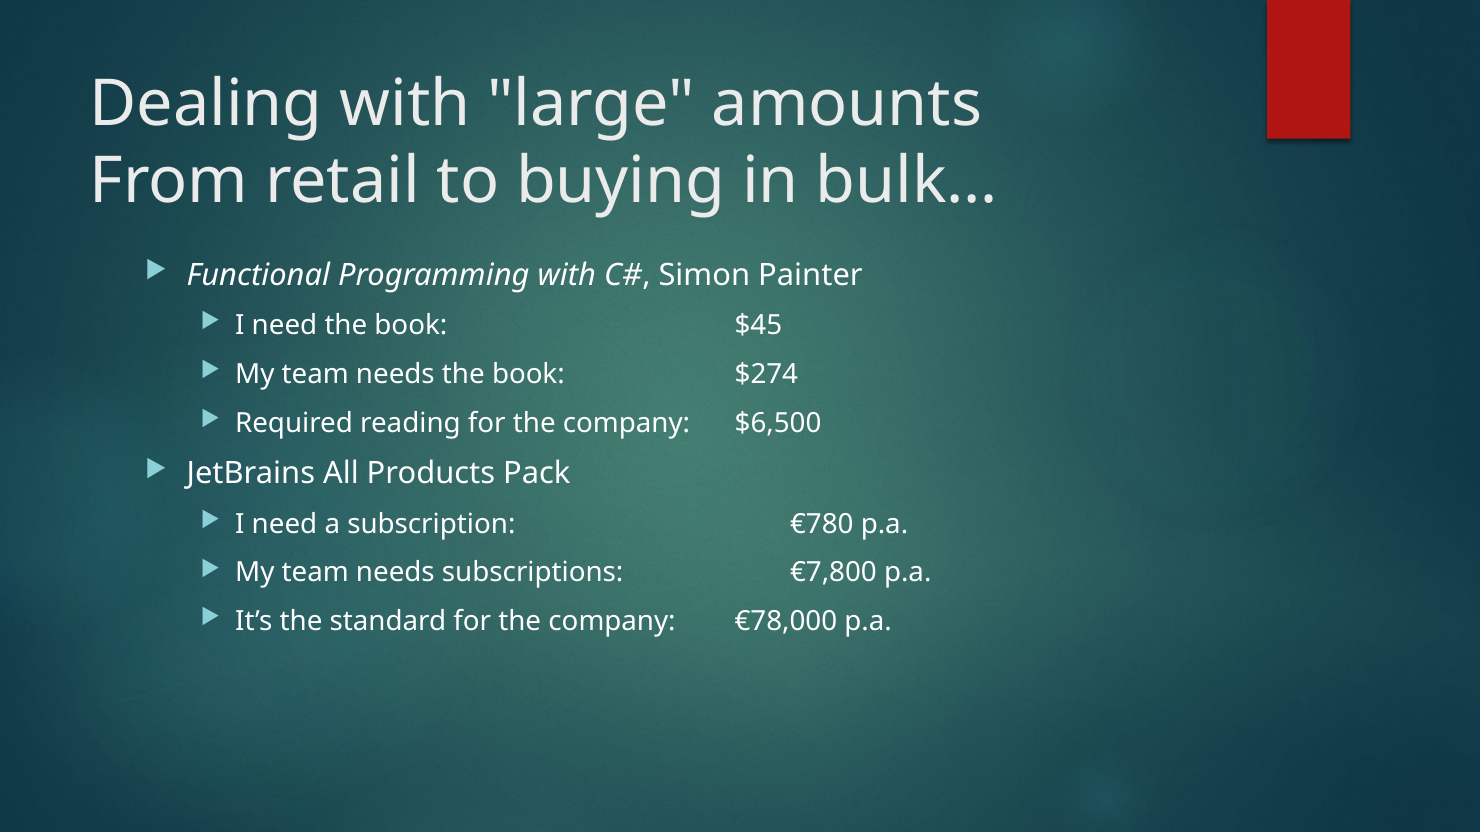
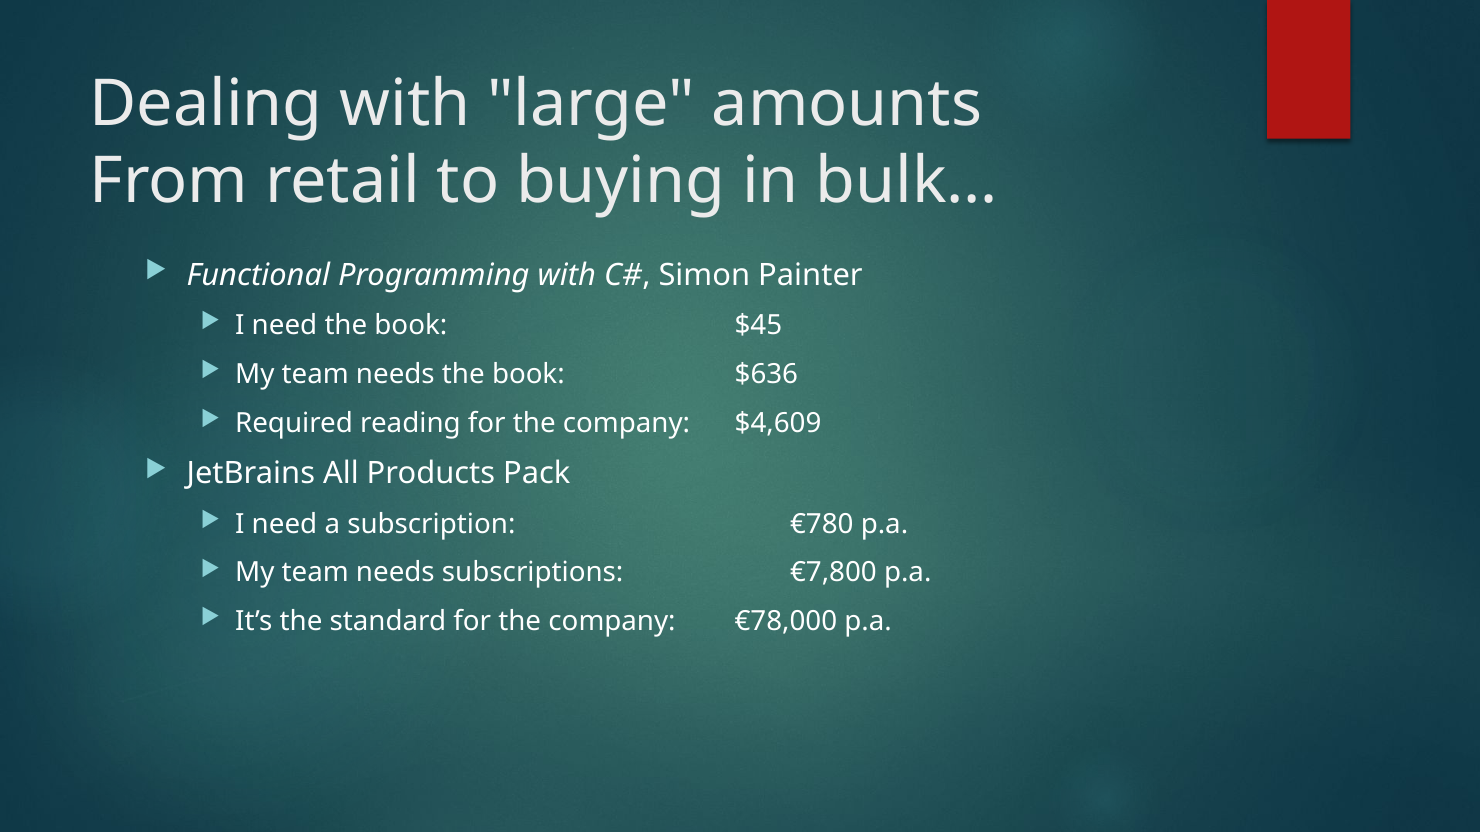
$274: $274 -> $636
$6,500: $6,500 -> $4,609
